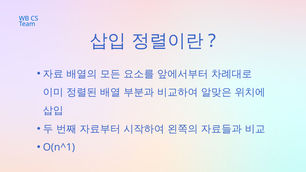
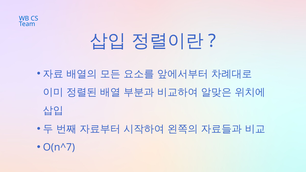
O(n^1: O(n^1 -> O(n^7
